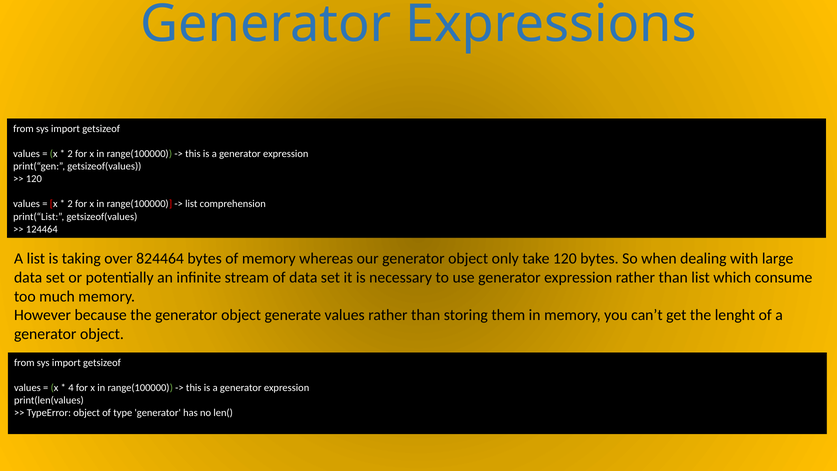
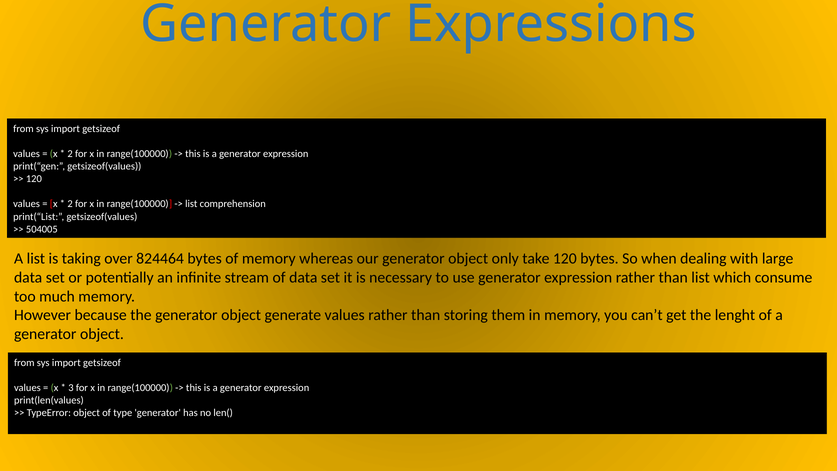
124464: 124464 -> 504005
4: 4 -> 3
